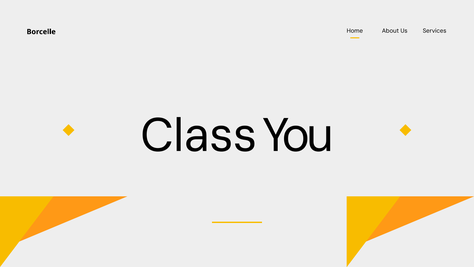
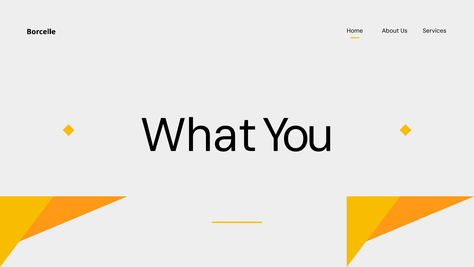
Class: Class -> What
